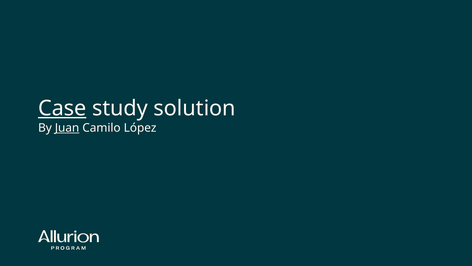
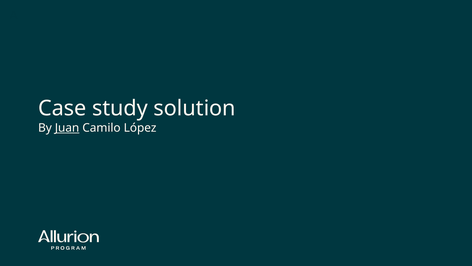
Case underline: present -> none
